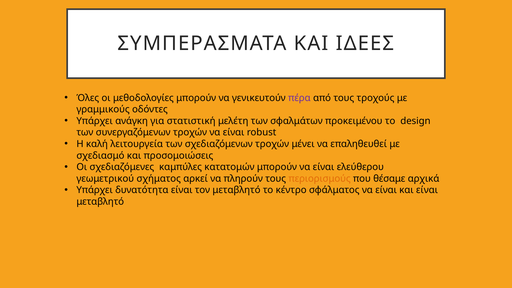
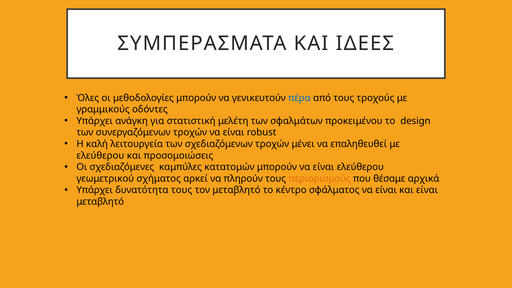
πέρα colour: purple -> blue
σχεδιασμό at (100, 156): σχεδιασμό -> ελεύθερου
δυνατότητα είναι: είναι -> τους
